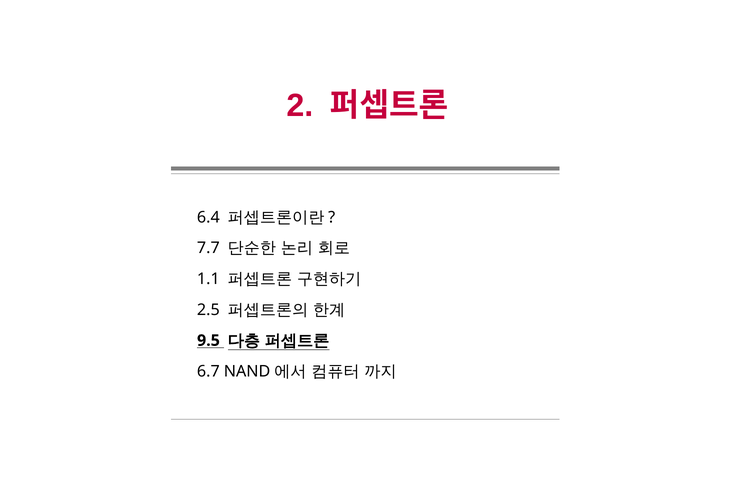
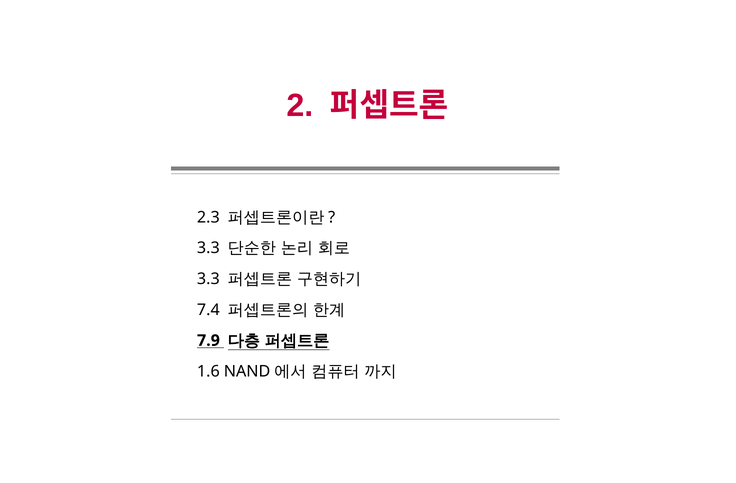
6.4: 6.4 -> 2.3
7.7 at (208, 248): 7.7 -> 3.3
1.1 at (208, 279): 1.1 -> 3.3
2.5: 2.5 -> 7.4
9.5: 9.5 -> 7.9
6.7: 6.7 -> 1.6
